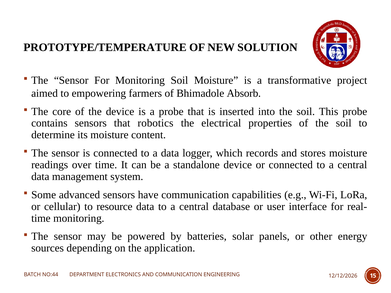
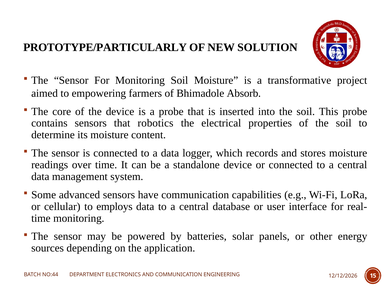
PROTOTYPE/TEMPERATURE: PROTOTYPE/TEMPERATURE -> PROTOTYPE/PARTICULARLY
resource: resource -> employs
